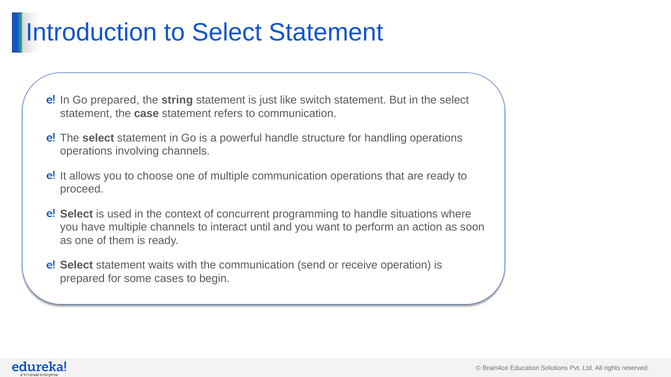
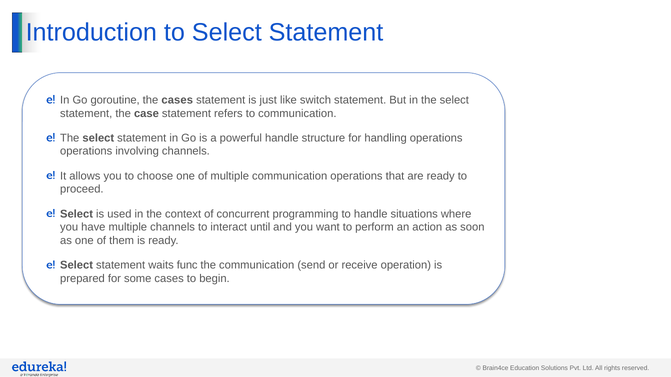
Go prepared: prepared -> goroutine
the string: string -> cases
with: with -> func
